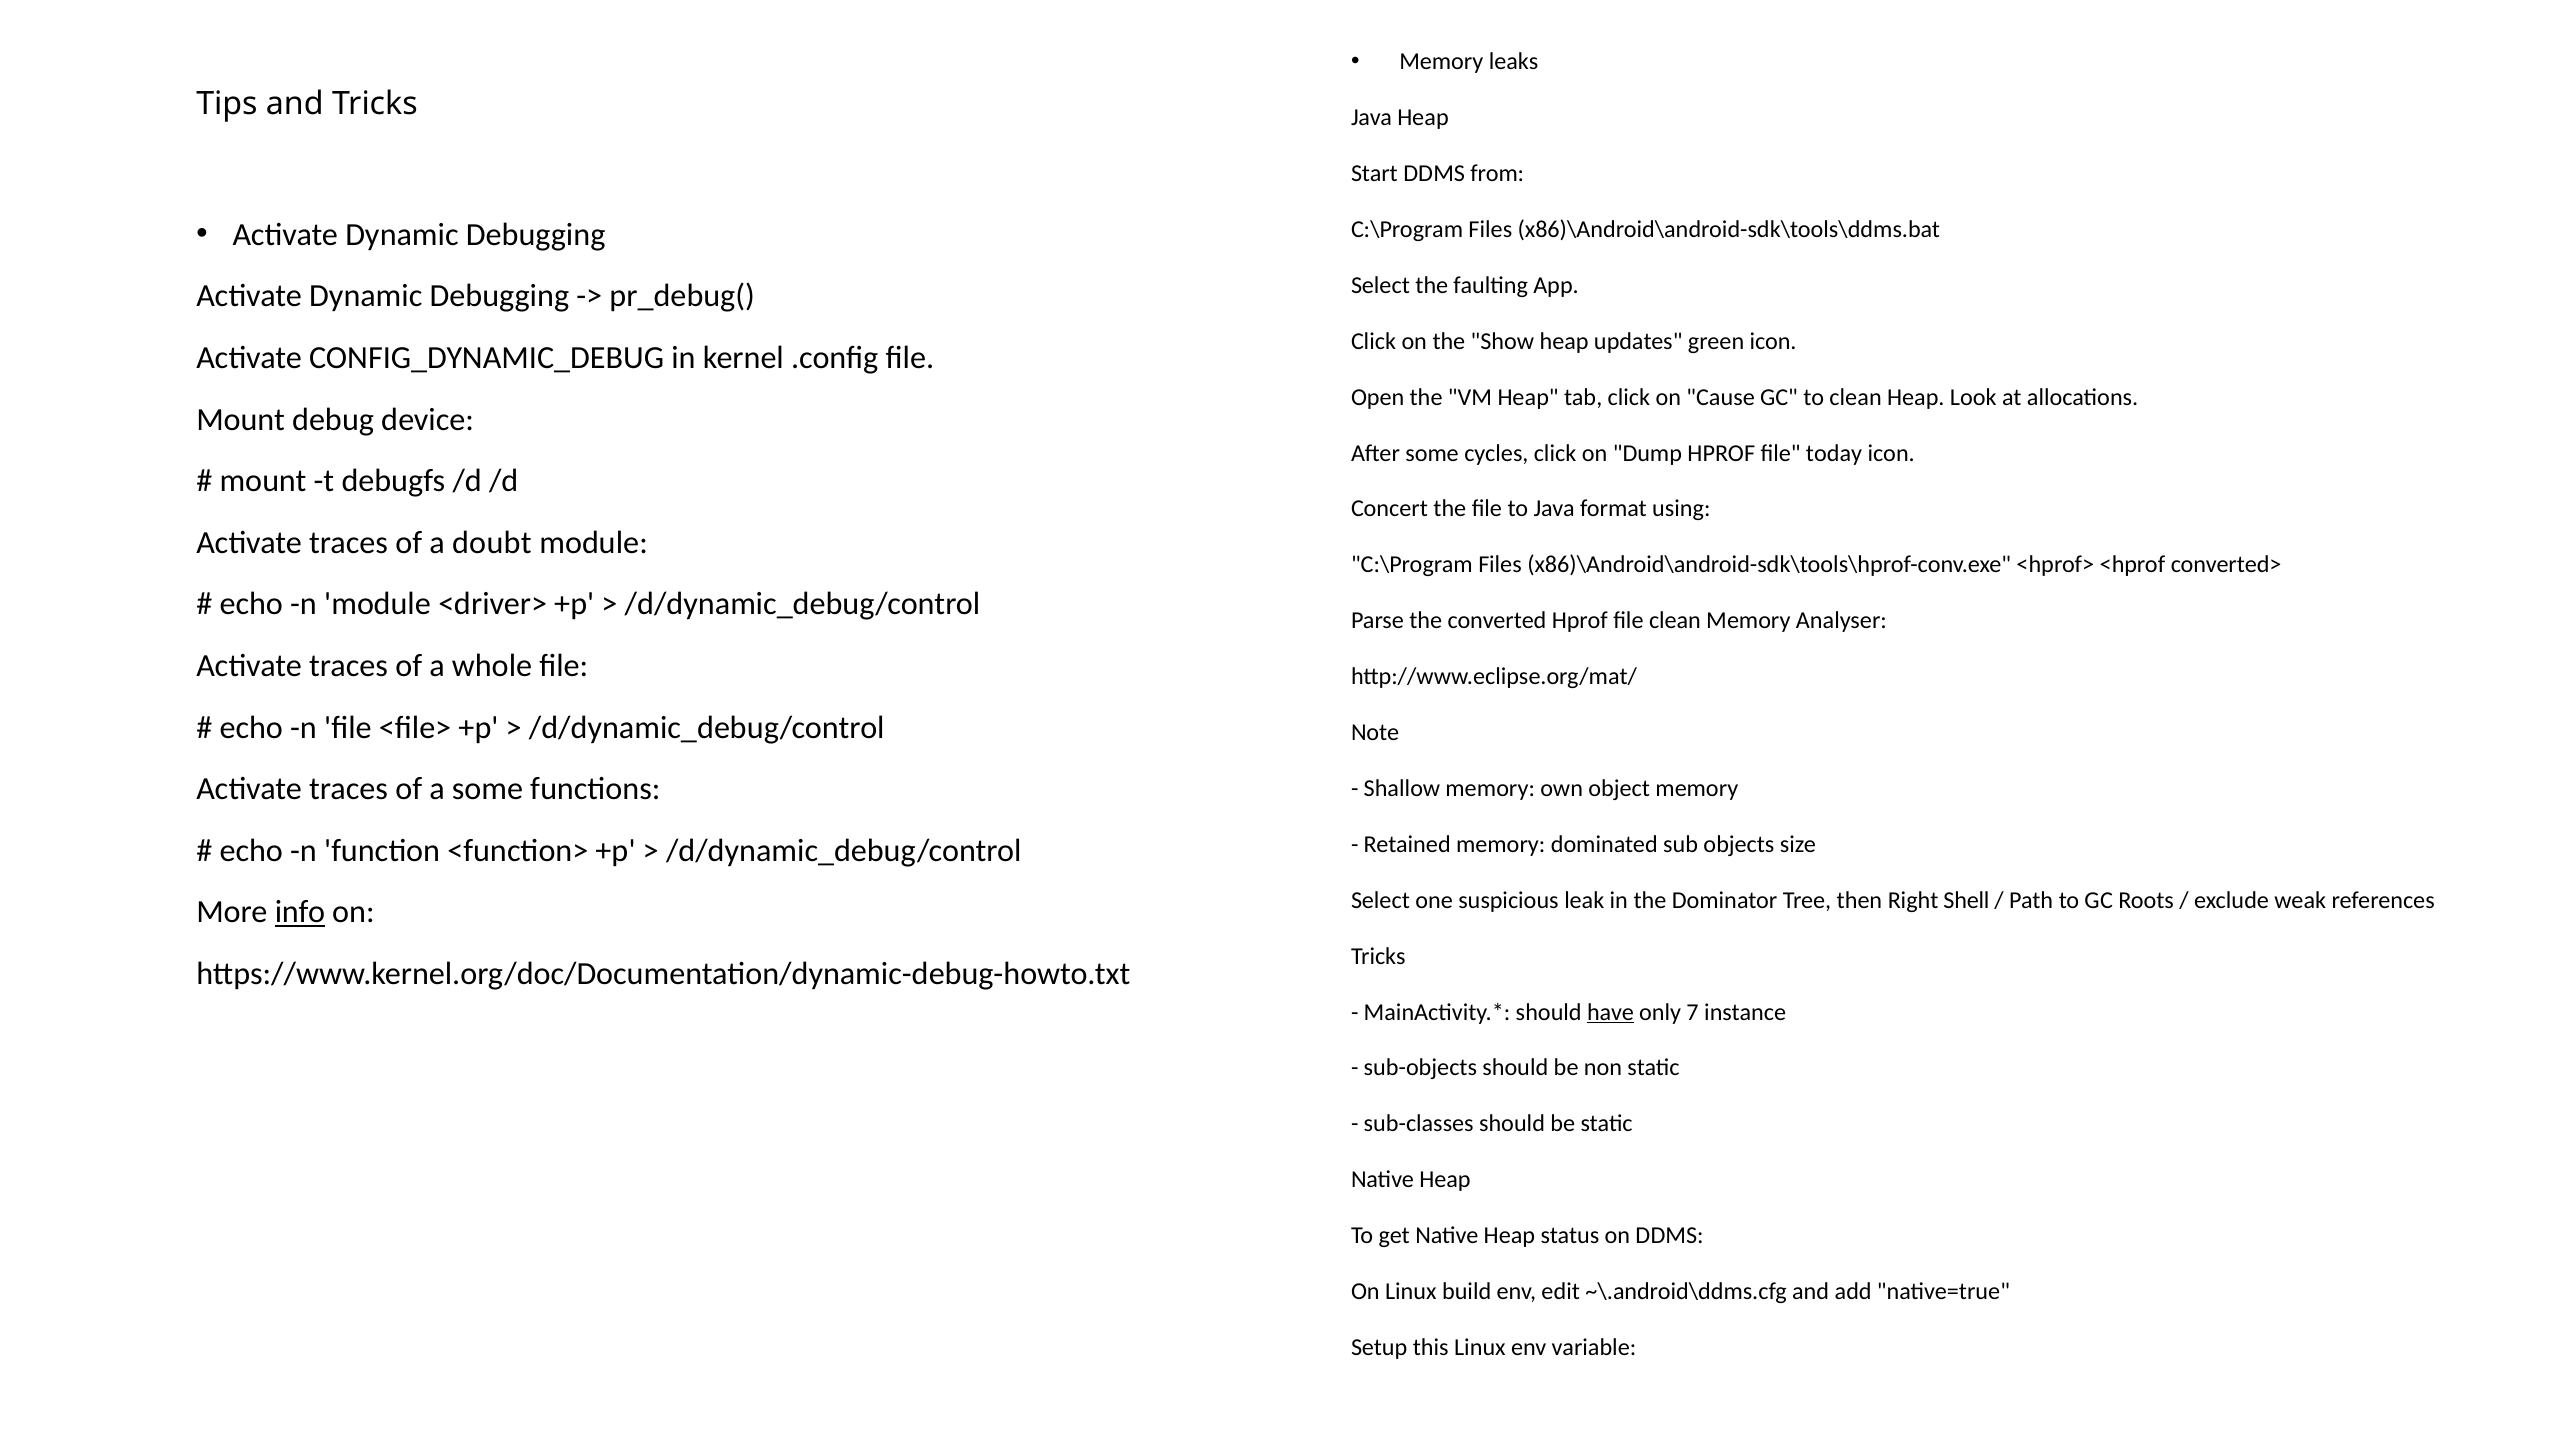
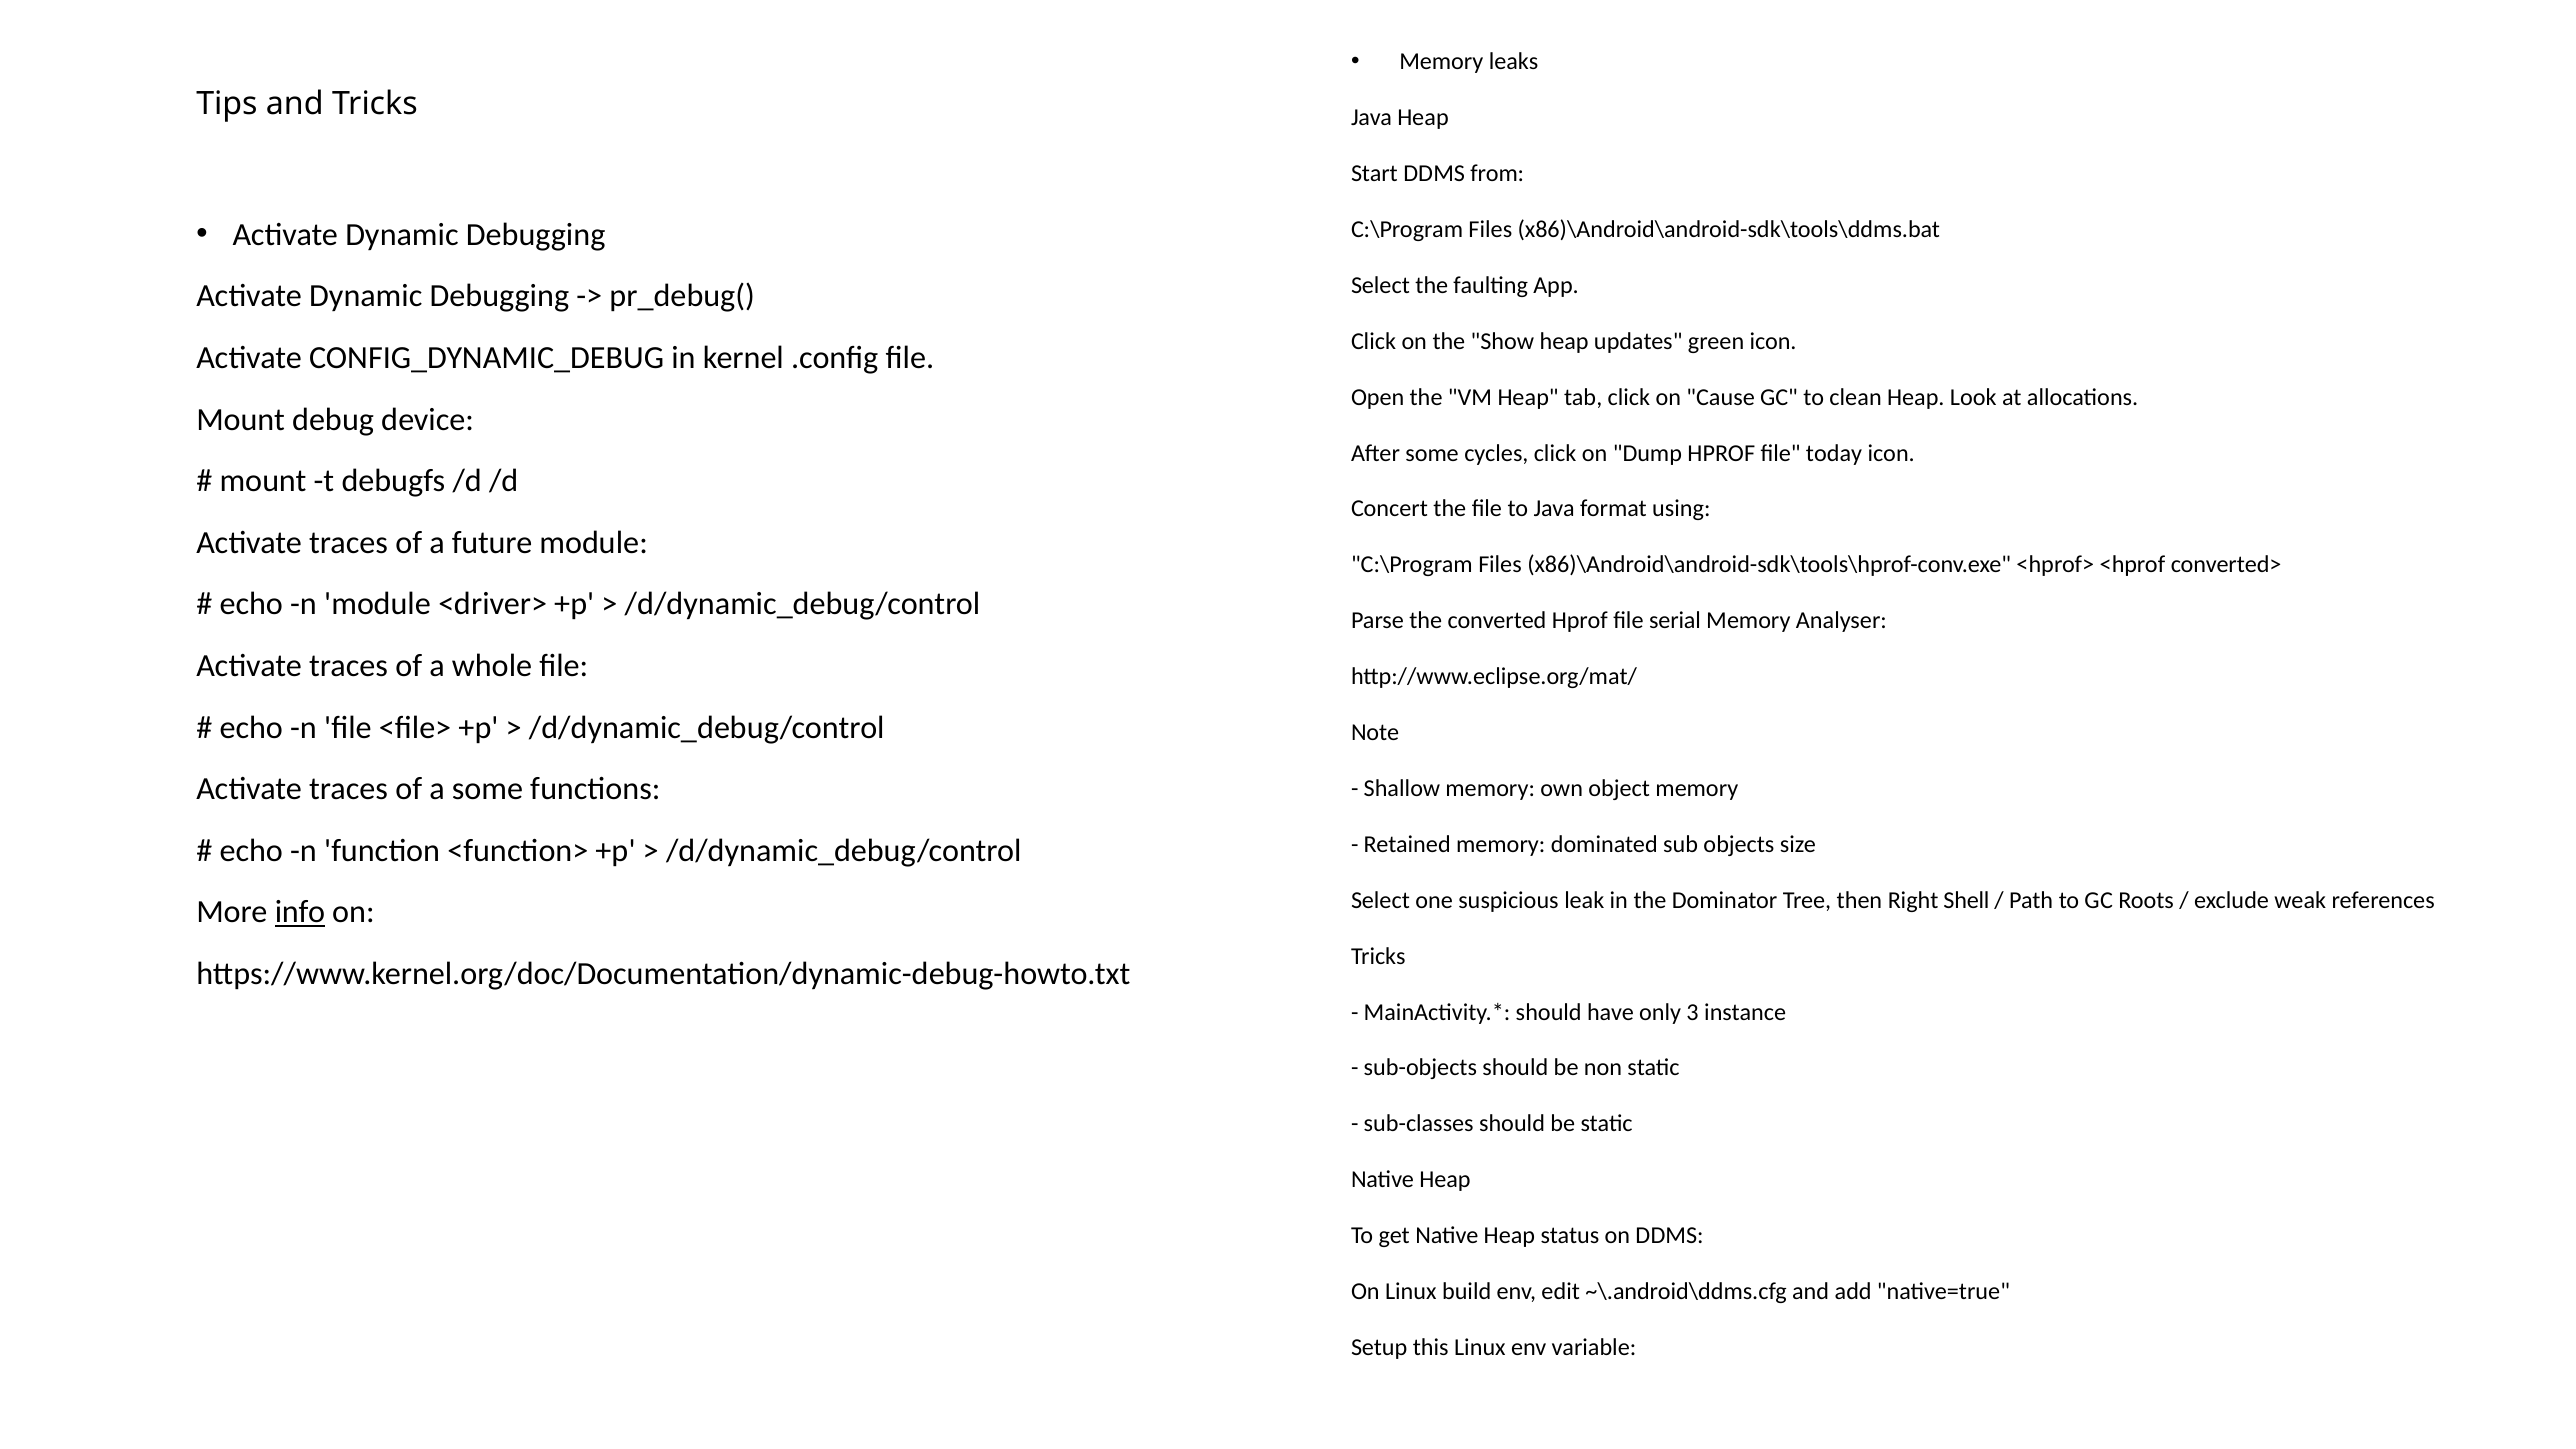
doubt: doubt -> future
file clean: clean -> serial
have underline: present -> none
7: 7 -> 3
